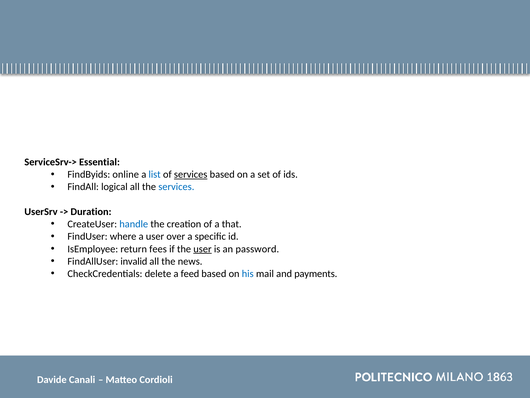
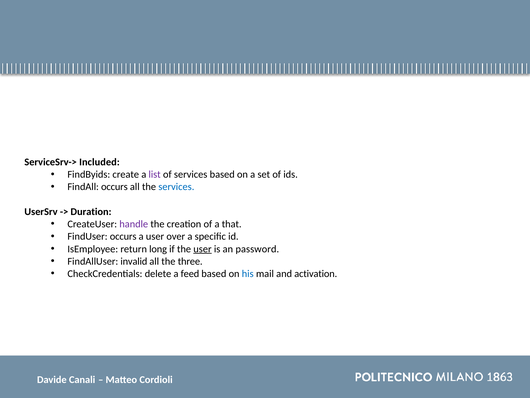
Essential: Essential -> Included
online: online -> create
list colour: blue -> purple
services at (191, 174) underline: present -> none
FindAll logical: logical -> occurs
handle colour: blue -> purple
FindUser where: where -> occurs
fees: fees -> long
news: news -> three
payments: payments -> activation
